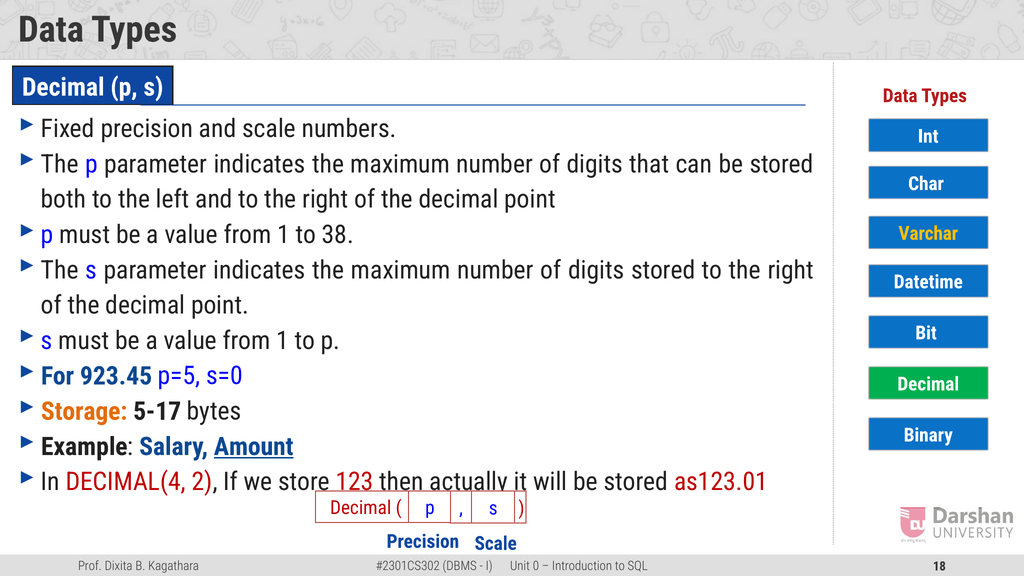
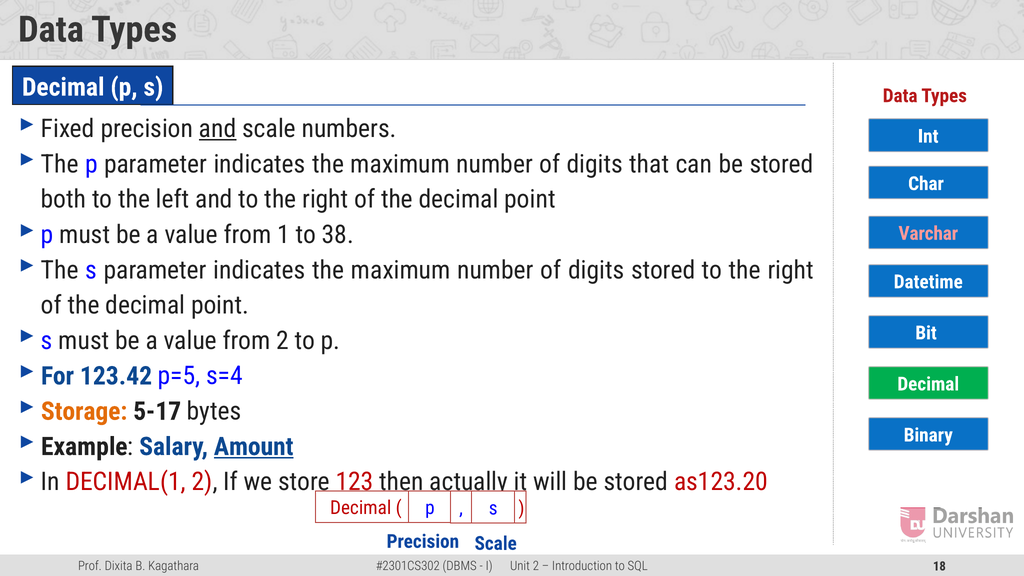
and at (218, 129) underline: none -> present
Varchar colour: yellow -> pink
1 at (283, 341): 1 -> 2
923.45: 923.45 -> 123.42
s=0: s=0 -> s=4
DECIMAL(4: DECIMAL(4 -> DECIMAL(1
as123.01: as123.01 -> as123.20
0 at (536, 566): 0 -> 2
